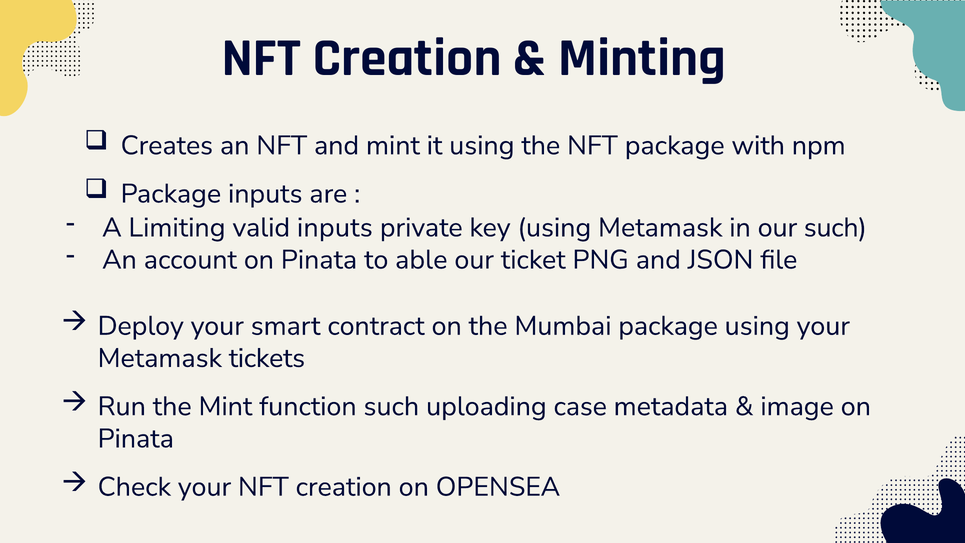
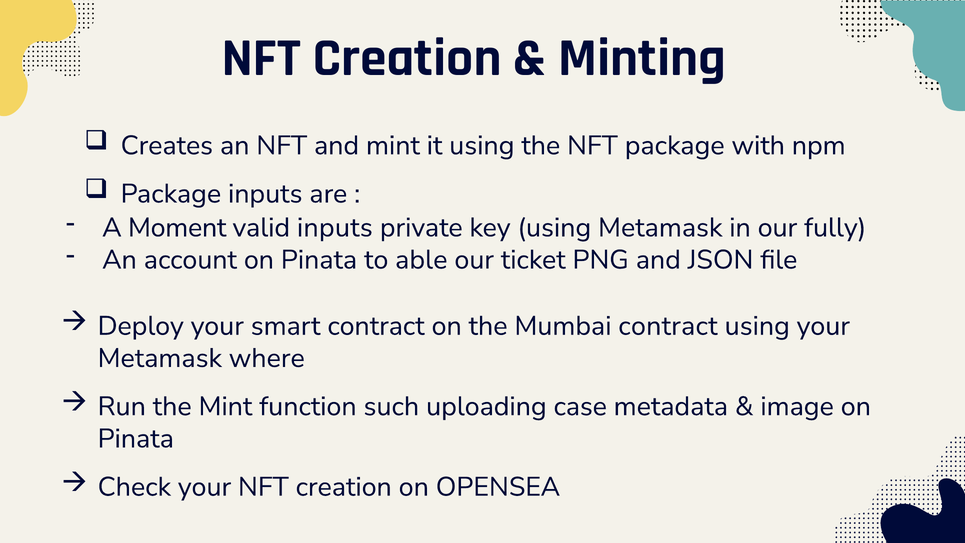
Limiting: Limiting -> Moment
our such: such -> fully
Mumbai package: package -> contract
tickets: tickets -> where
